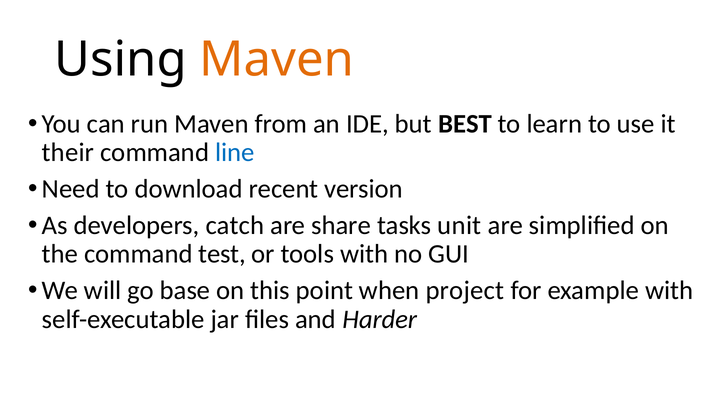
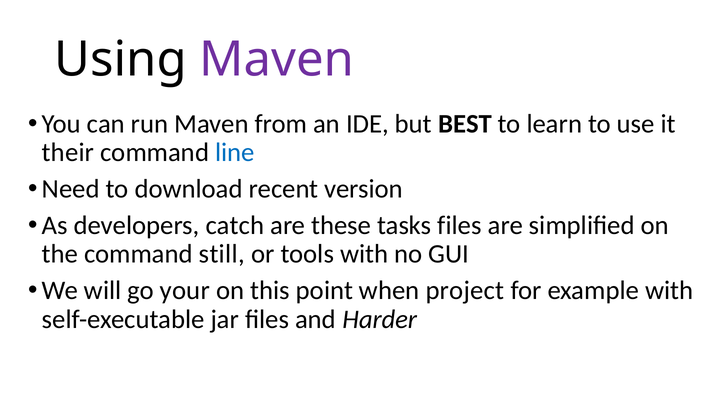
Maven at (277, 60) colour: orange -> purple
share: share -> these
tasks unit: unit -> files
test: test -> still
base: base -> your
